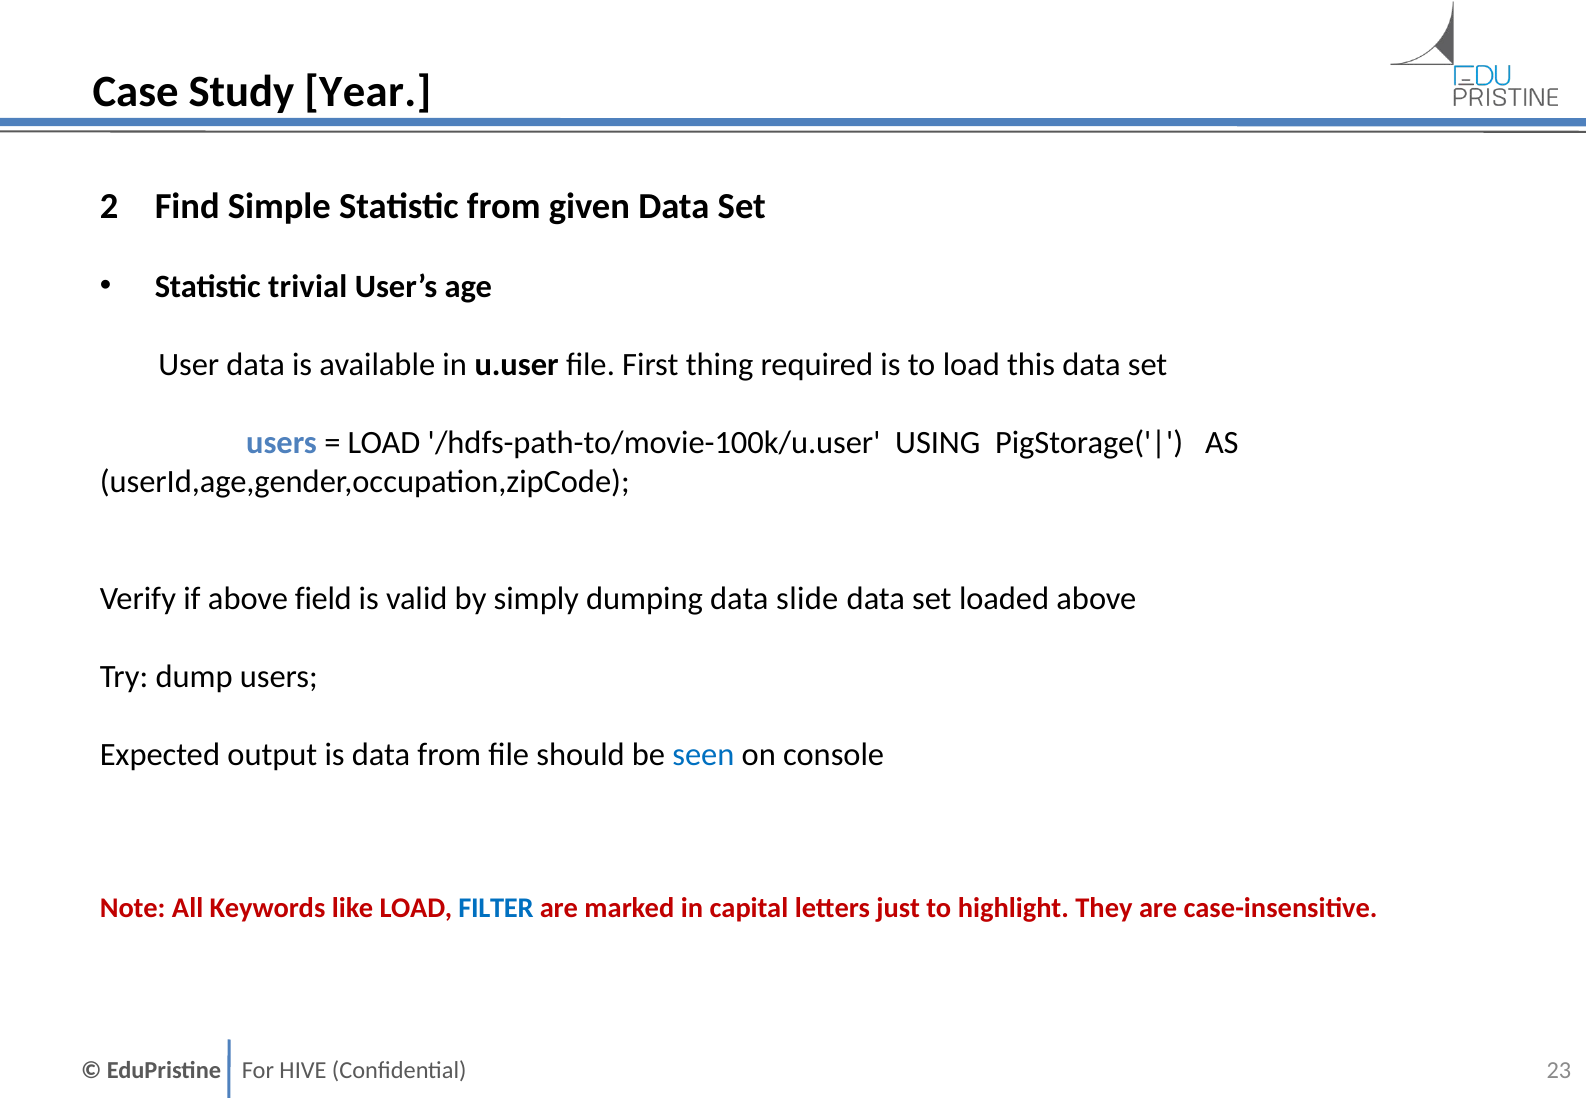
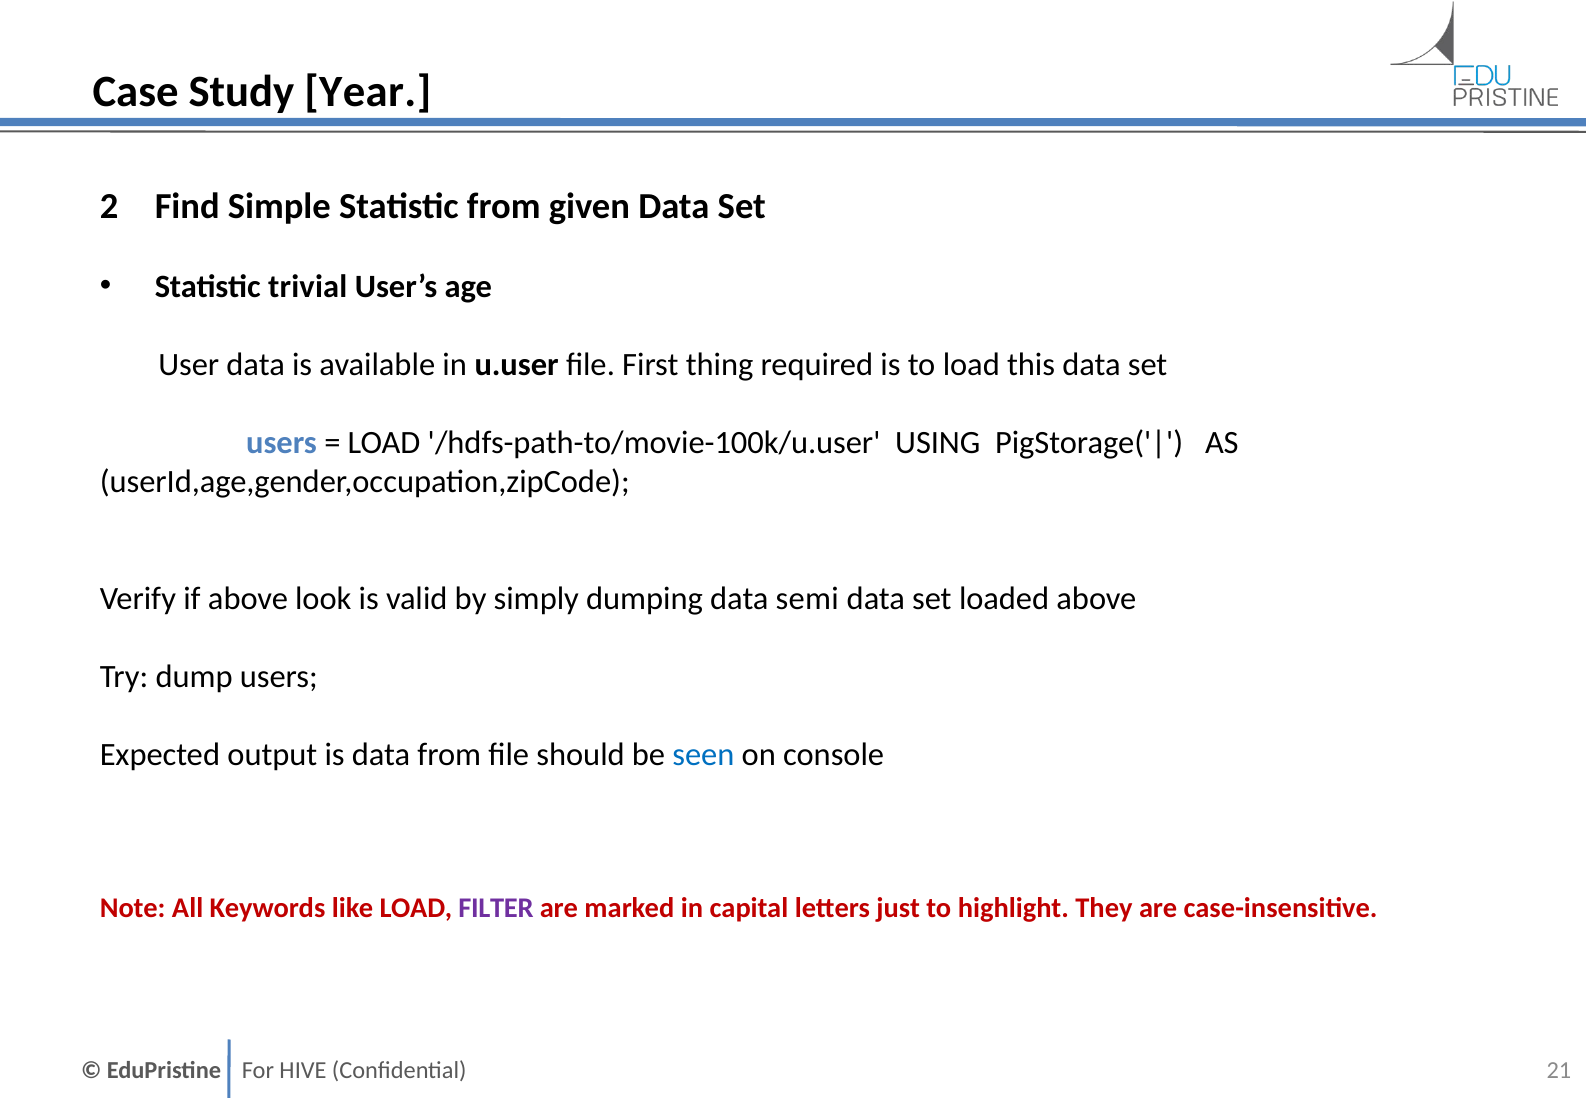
field: field -> look
slide: slide -> semi
FILTER colour: blue -> purple
23: 23 -> 21
